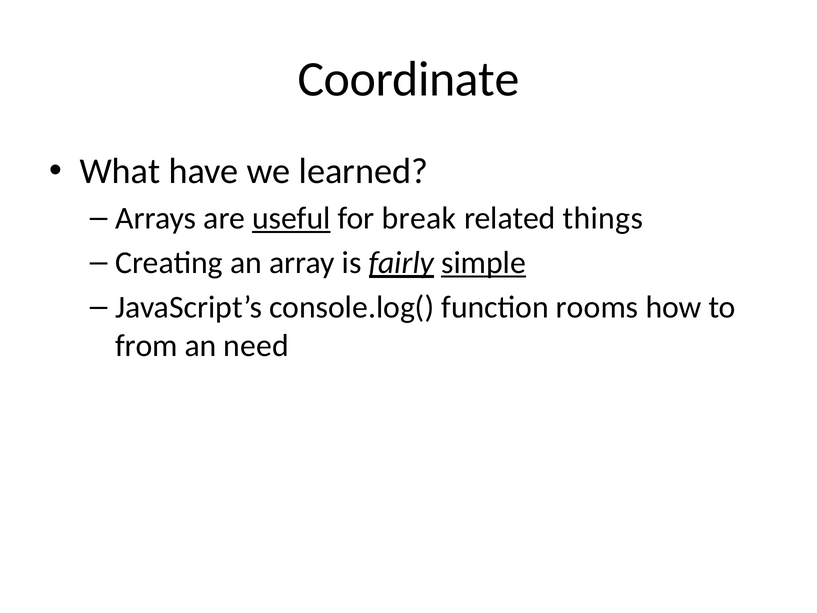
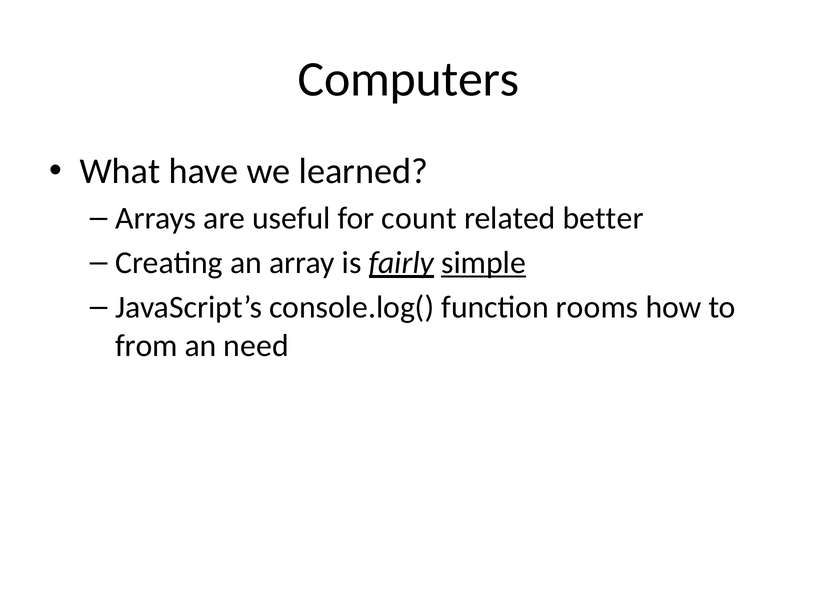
Coordinate: Coordinate -> Computers
useful underline: present -> none
break: break -> count
things: things -> better
